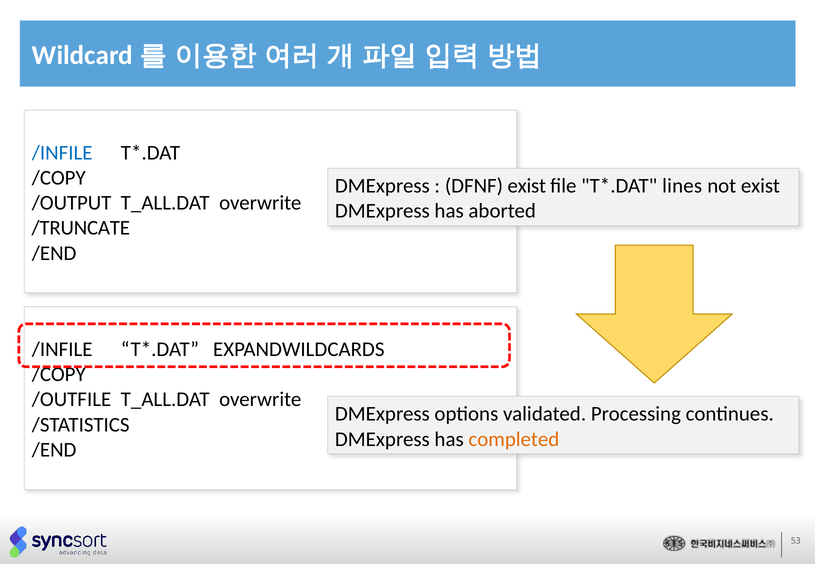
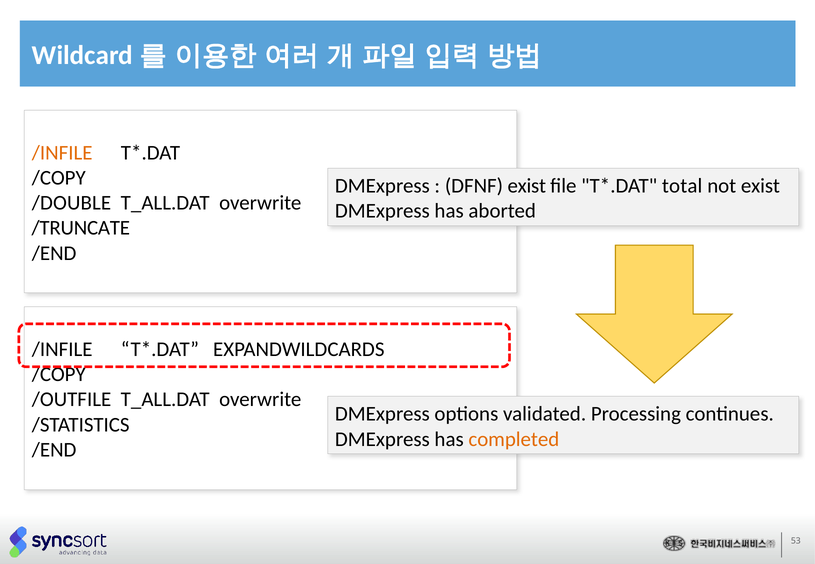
/INFILE at (62, 153) colour: blue -> orange
lines: lines -> total
/OUTPUT: /OUTPUT -> /DOUBLE
